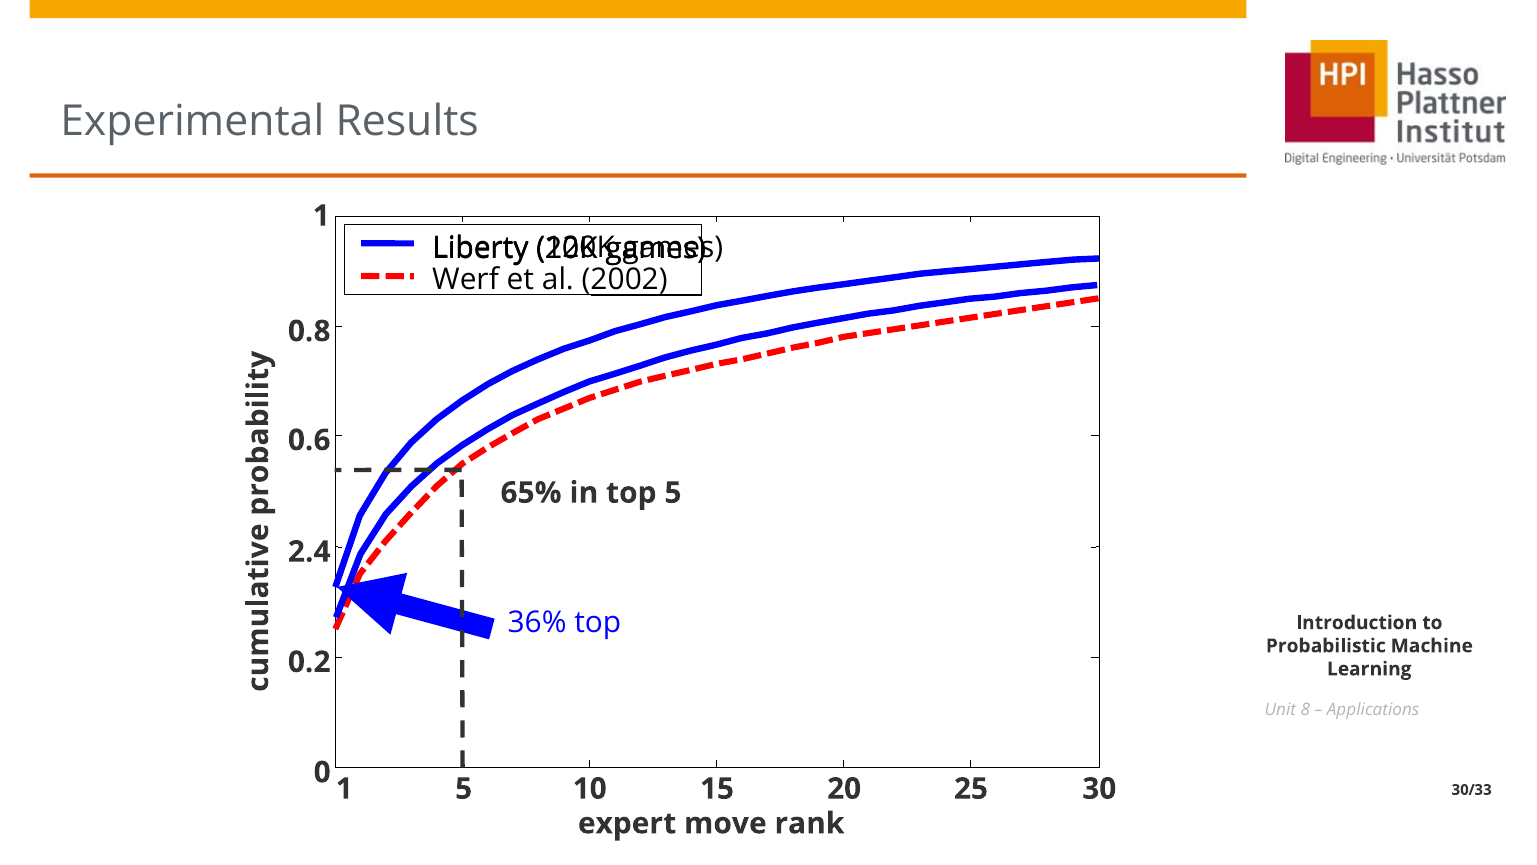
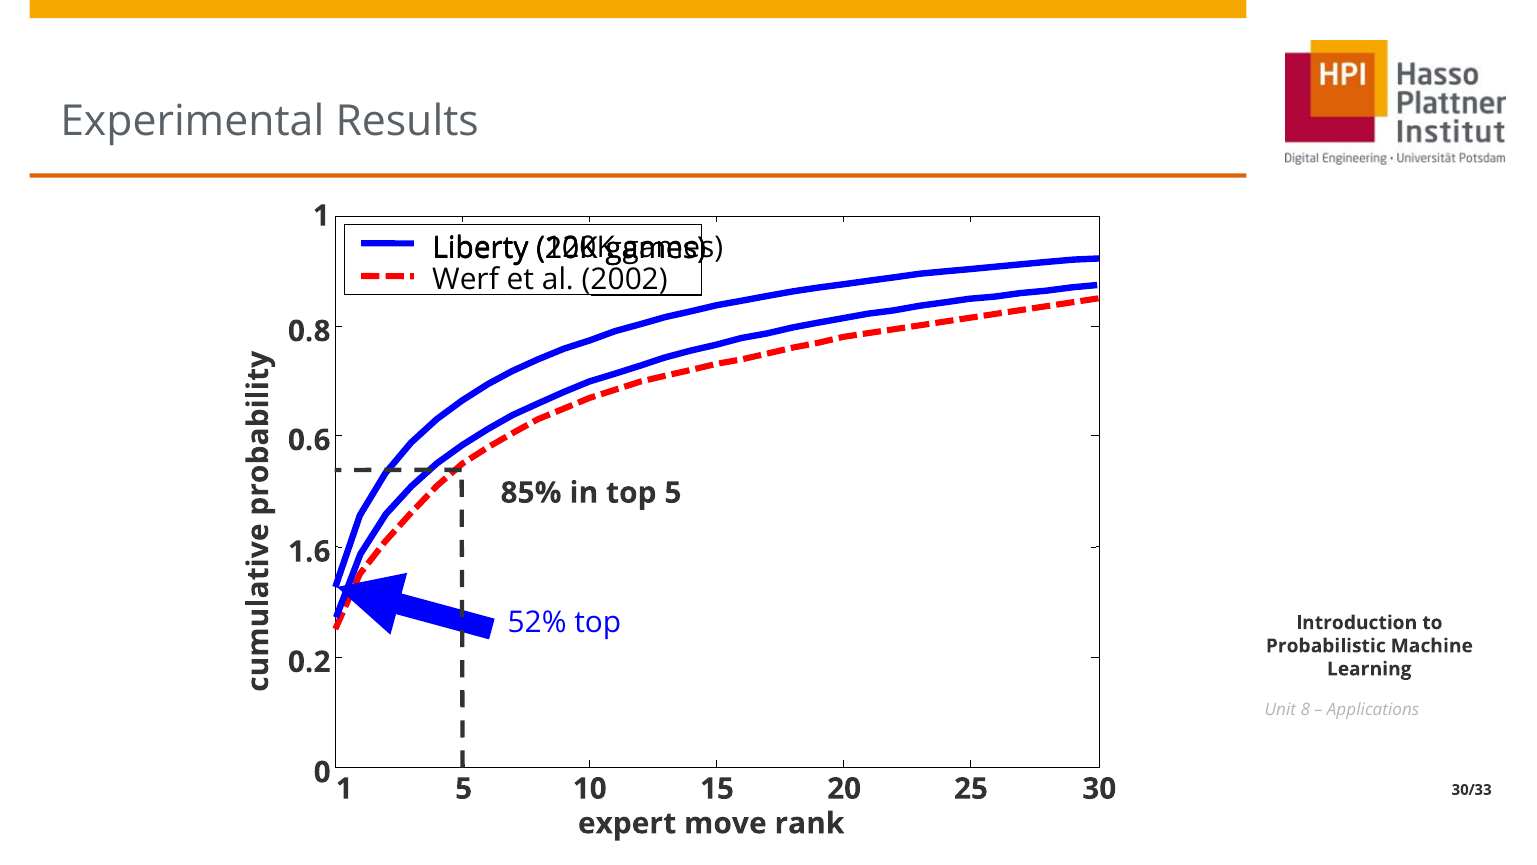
65%: 65% -> 85%
2.4: 2.4 -> 1.6
36%: 36% -> 52%
